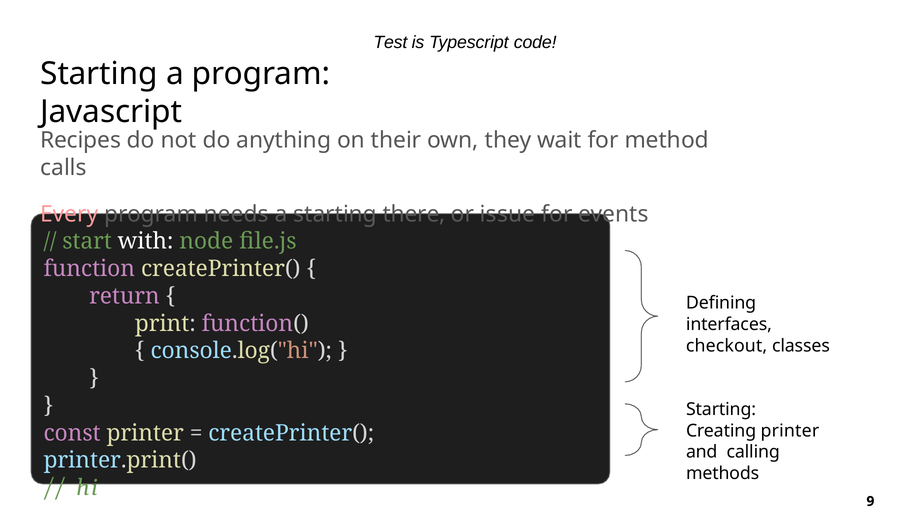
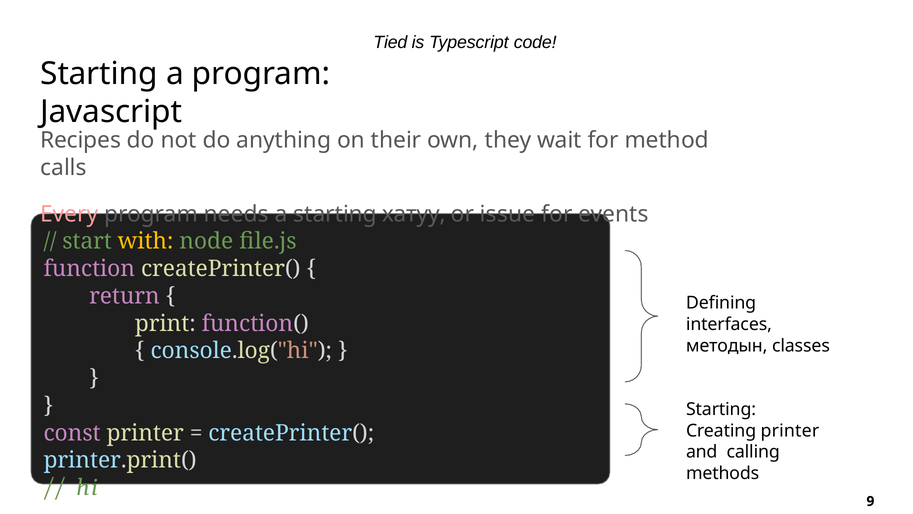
Test: Test -> Tied
there: there -> хатуу
with colour: white -> yellow
checkout: checkout -> методын
